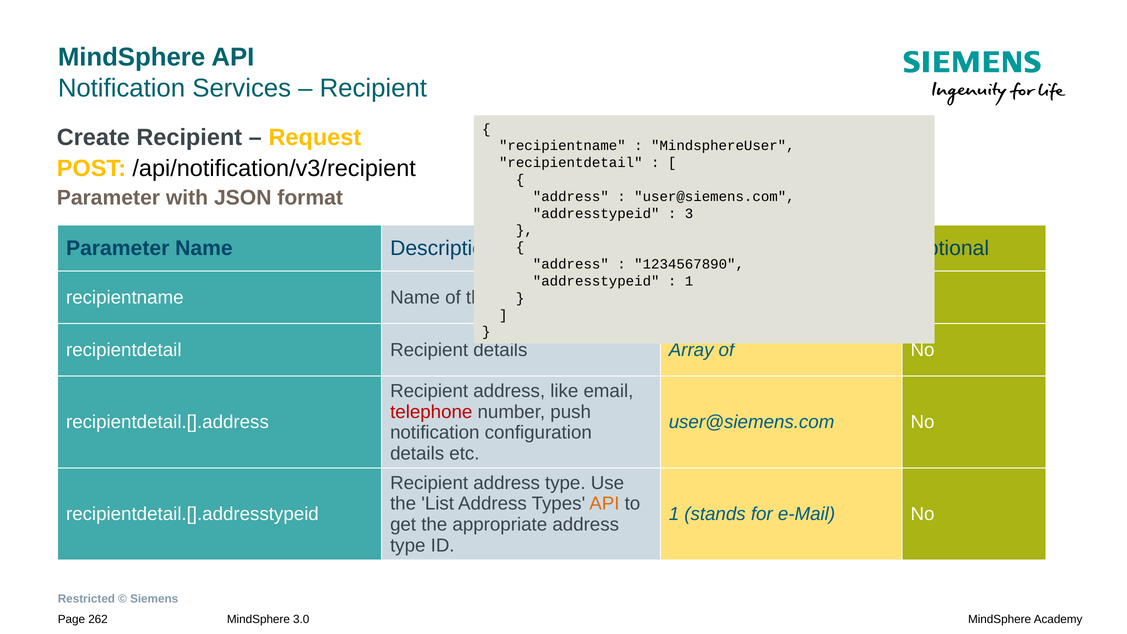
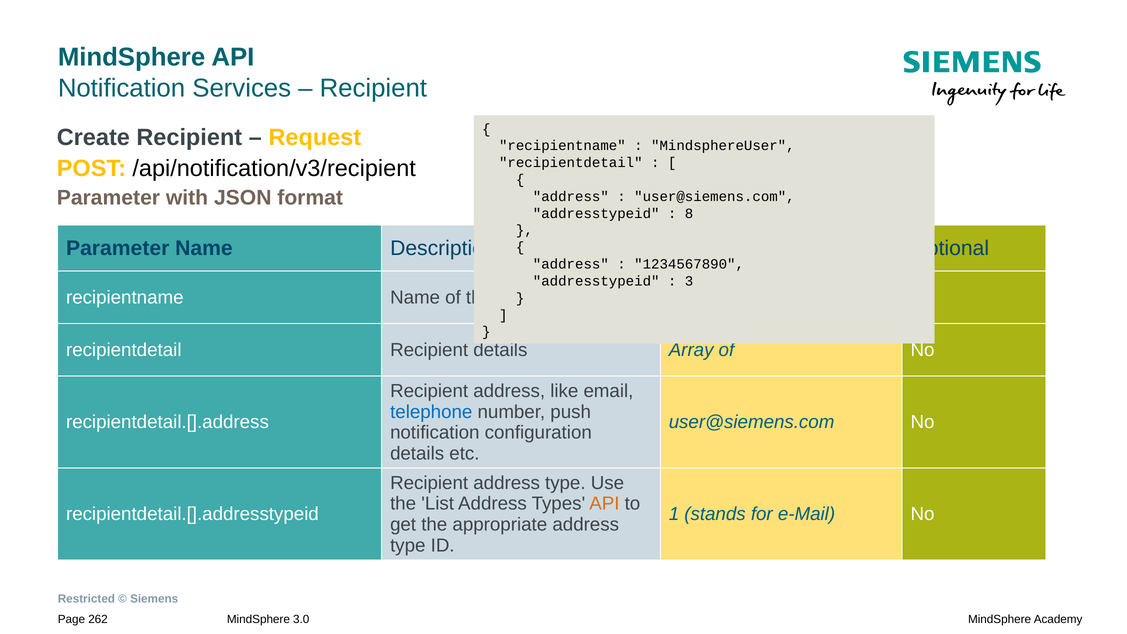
3: 3 -> 8
1 at (689, 281): 1 -> 3
telephone colour: red -> blue
